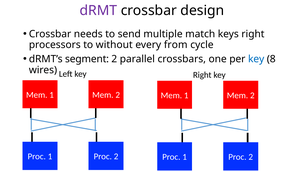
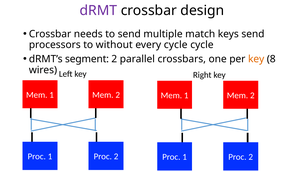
keys right: right -> send
every from: from -> cycle
key at (256, 59) colour: blue -> orange
